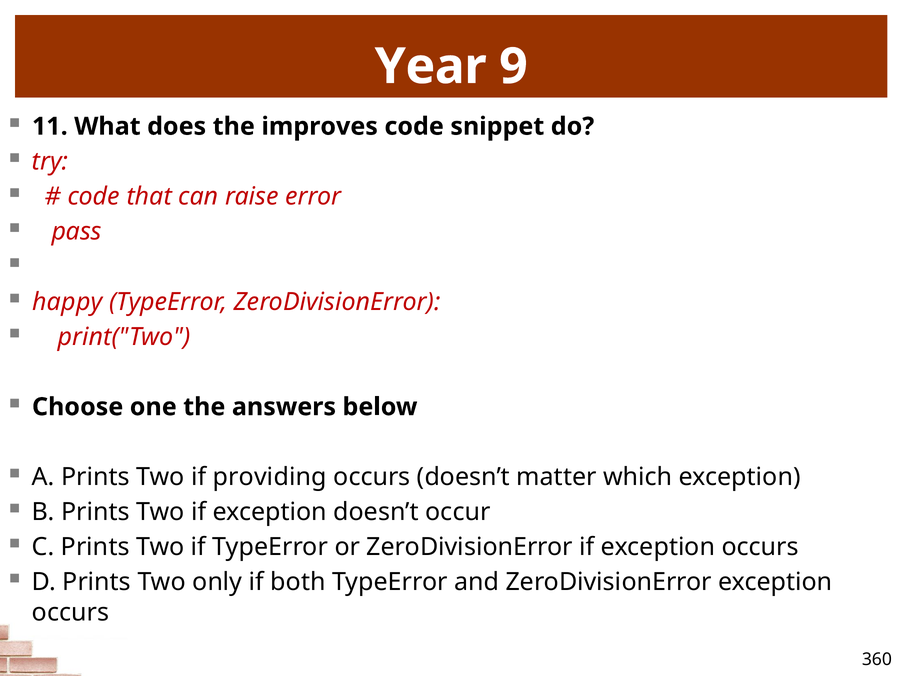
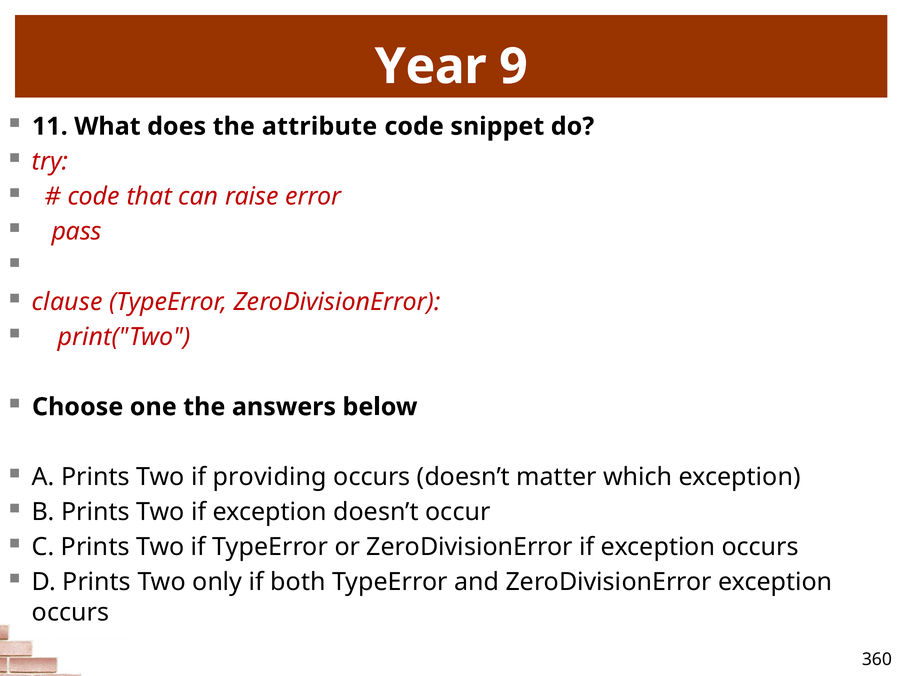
improves: improves -> attribute
happy: happy -> clause
